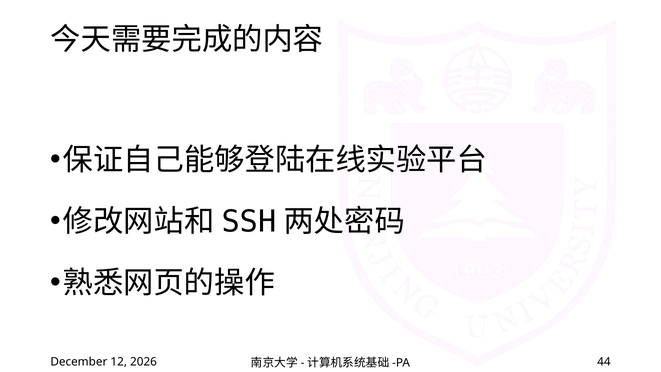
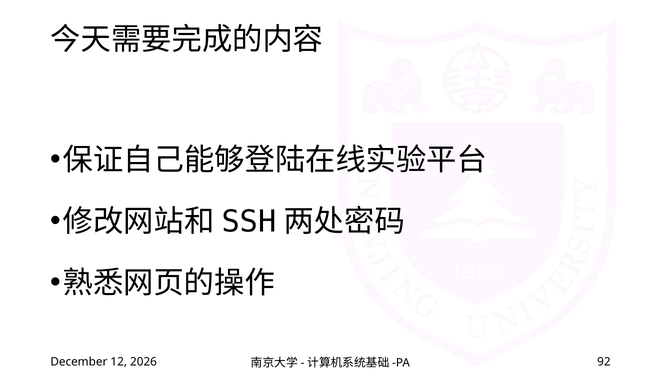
44: 44 -> 92
